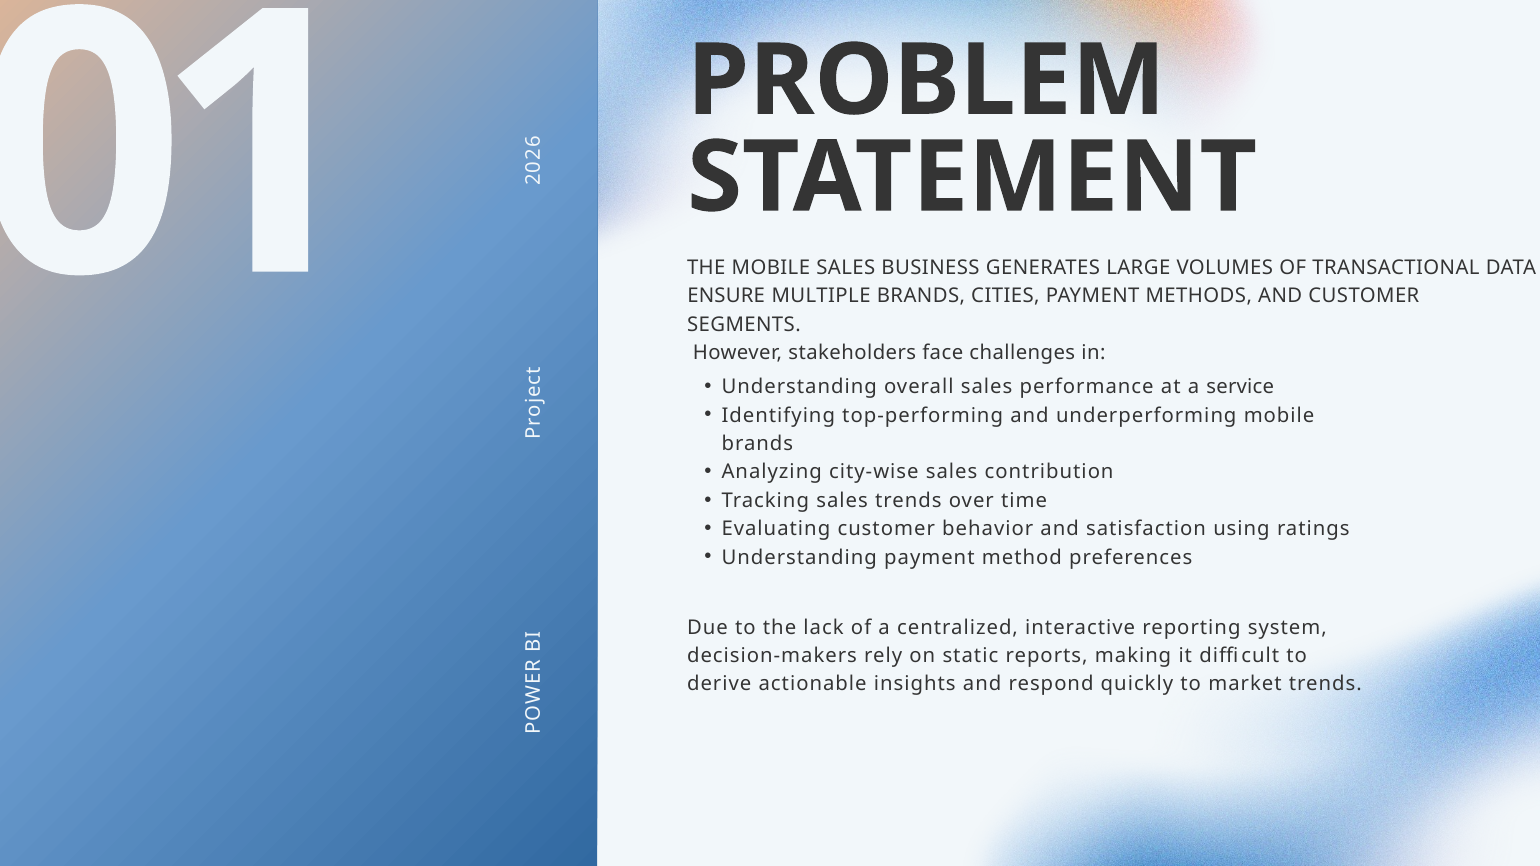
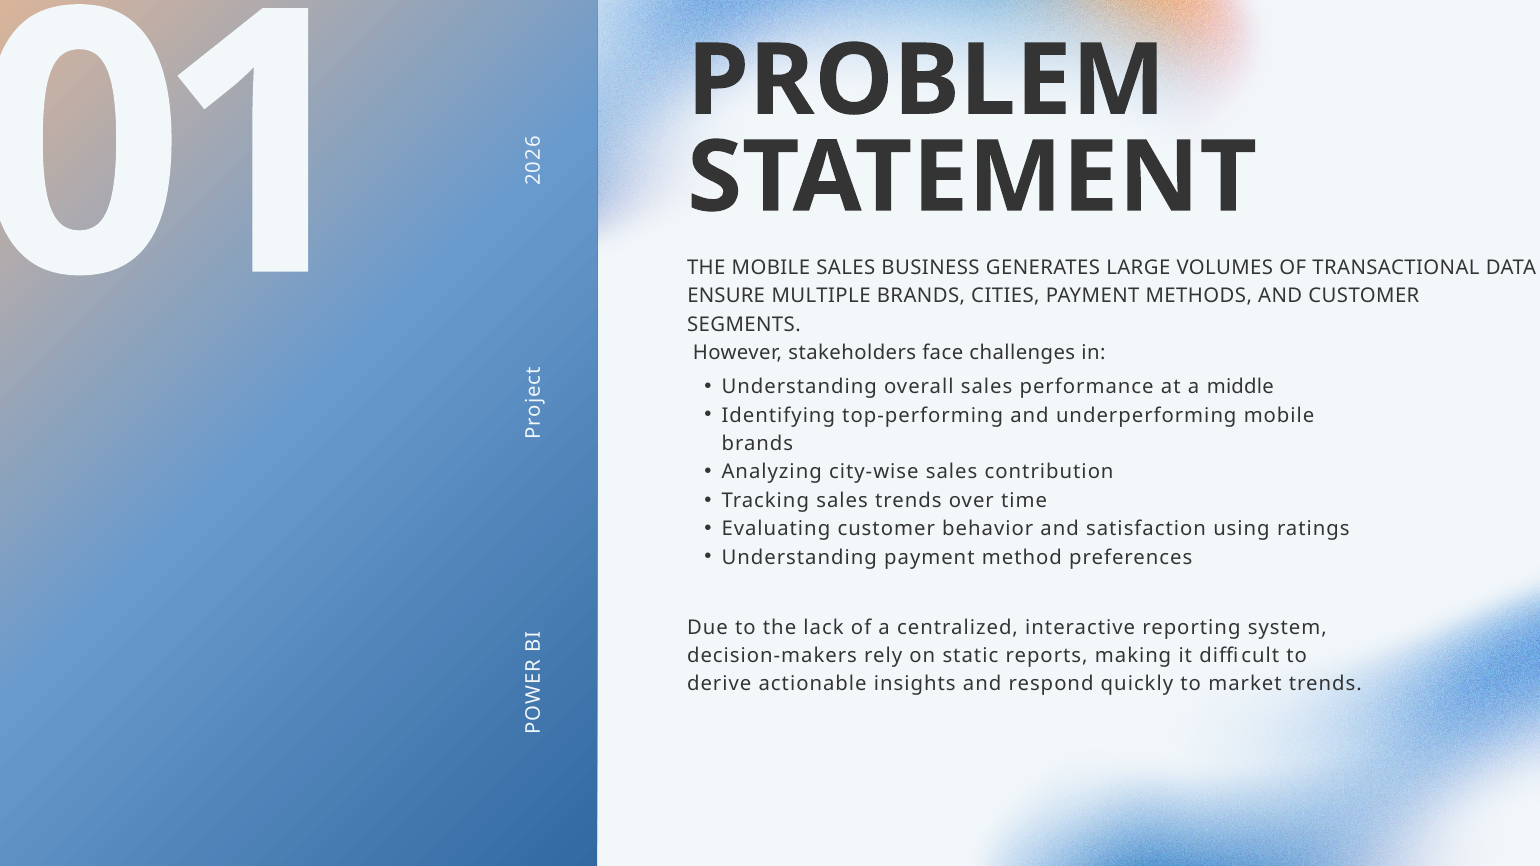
service: service -> middle
